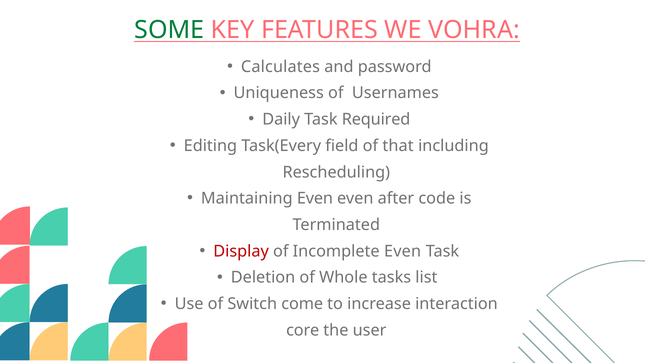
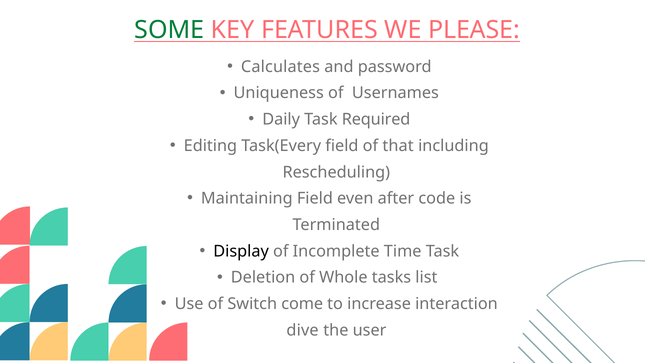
VOHRA: VOHRA -> PLEASE
Maintaining Even: Even -> Field
Display colour: red -> black
Incomplete Even: Even -> Time
core: core -> dive
